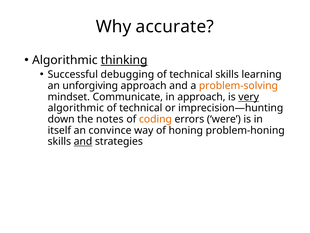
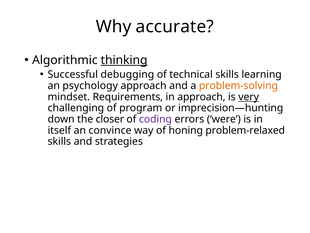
unforgiving: unforgiving -> psychology
Communicate: Communicate -> Requirements
algorithmic at (76, 108): algorithmic -> challenging
technical at (141, 108): technical -> program
notes: notes -> closer
coding colour: orange -> purple
problem-honing: problem-honing -> problem-relaxed
and at (83, 141) underline: present -> none
